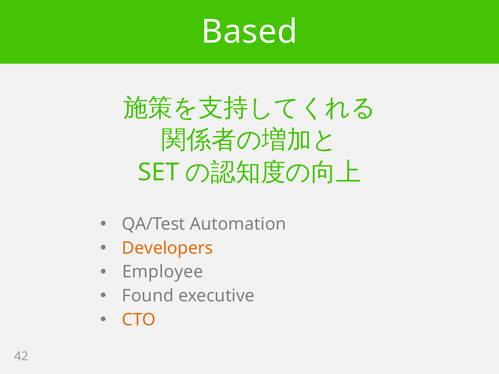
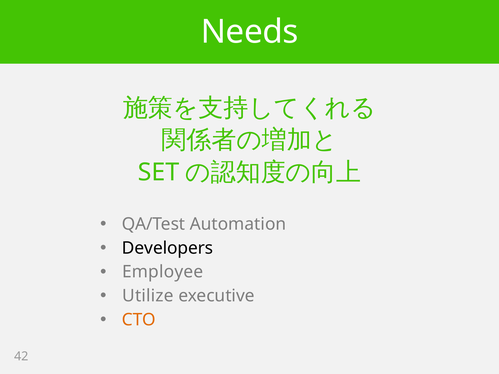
Based: Based -> Needs
Developers colour: orange -> black
Found: Found -> Utilize
